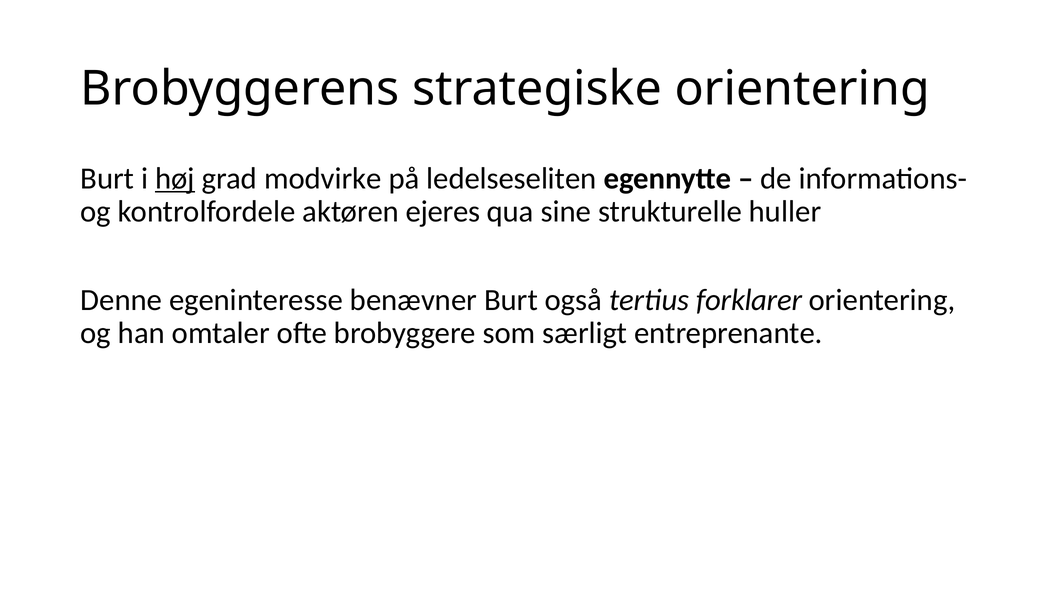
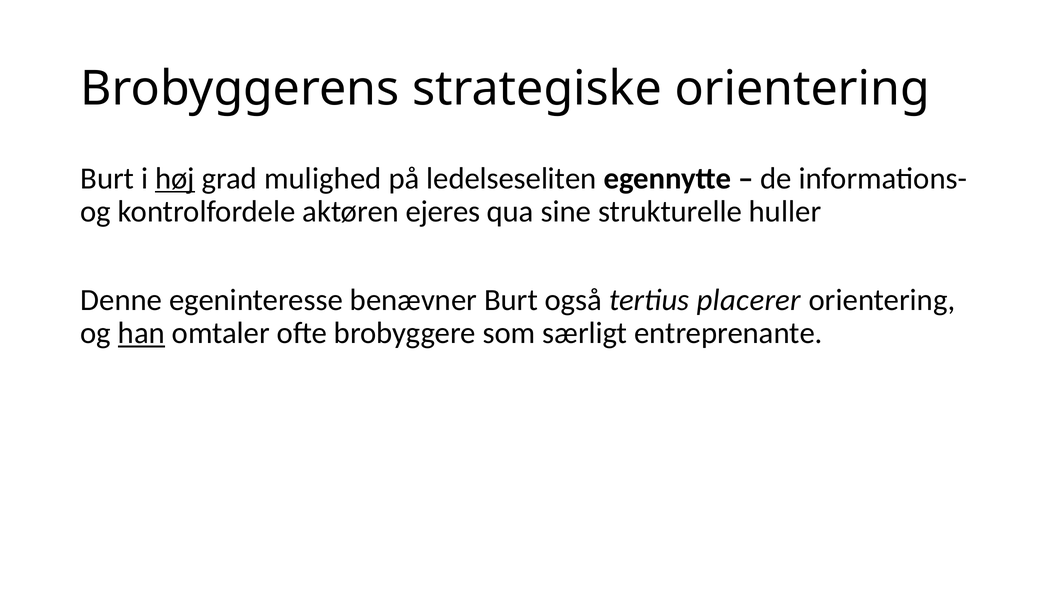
modvirke: modvirke -> mulighed
forklarer: forklarer -> placerer
han underline: none -> present
